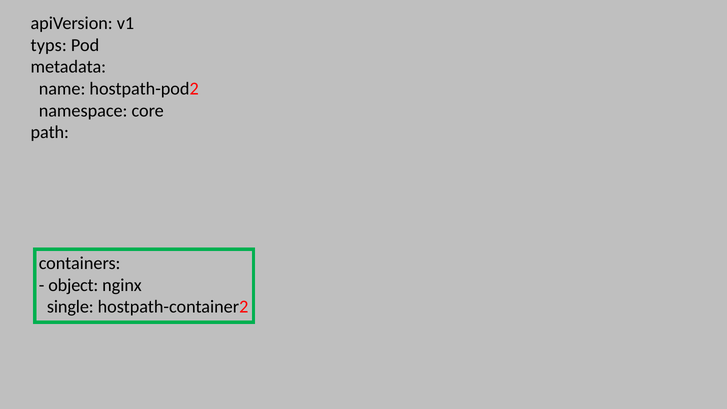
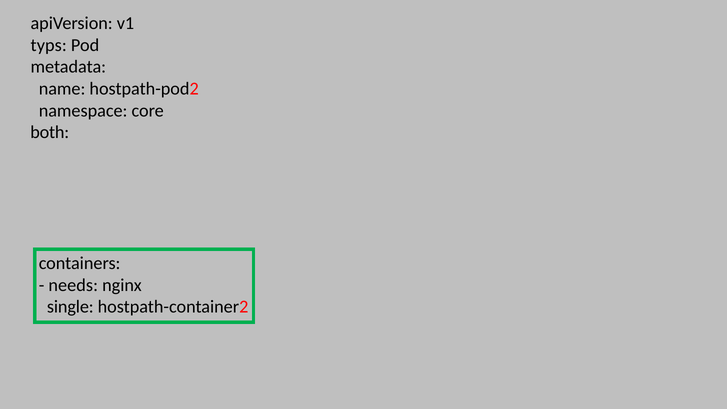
path: path -> both
object: object -> needs
